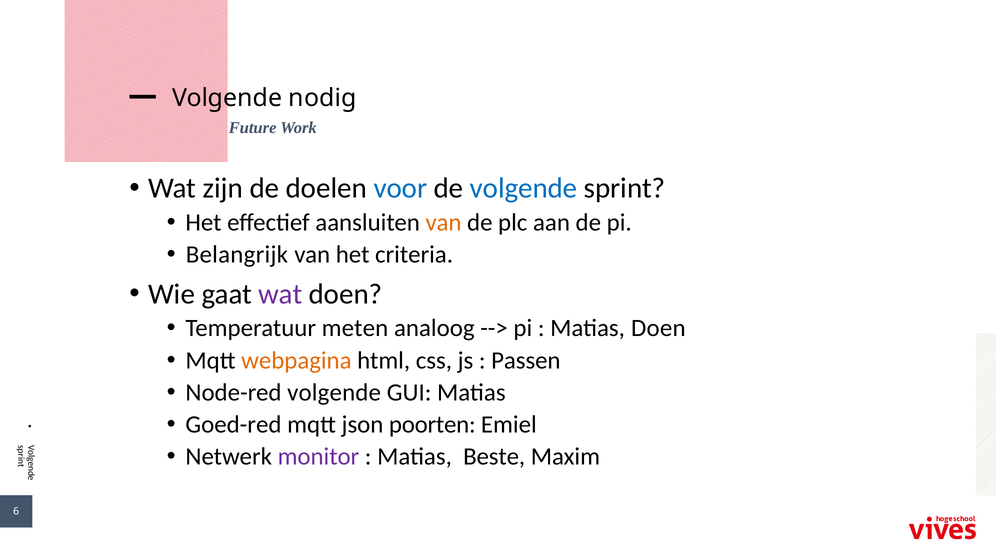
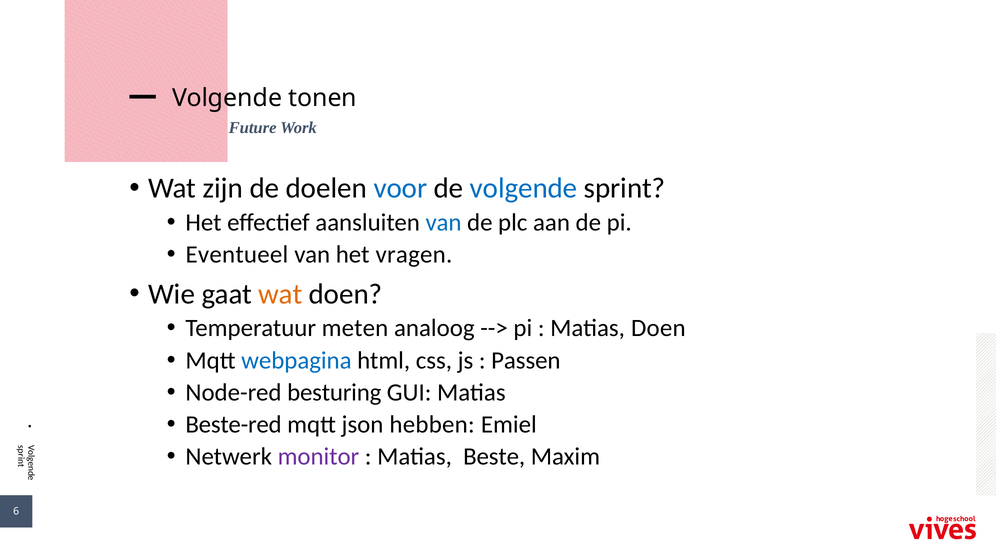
nodig: nodig -> tonen
van at (444, 223) colour: orange -> blue
Belangrijk: Belangrijk -> Eventueel
criteria: criteria -> vragen
wat at (280, 294) colour: purple -> orange
webpagina colour: orange -> blue
Node-red volgende: volgende -> besturing
Goed-red: Goed-red -> Beste-red
poorten: poorten -> hebben
